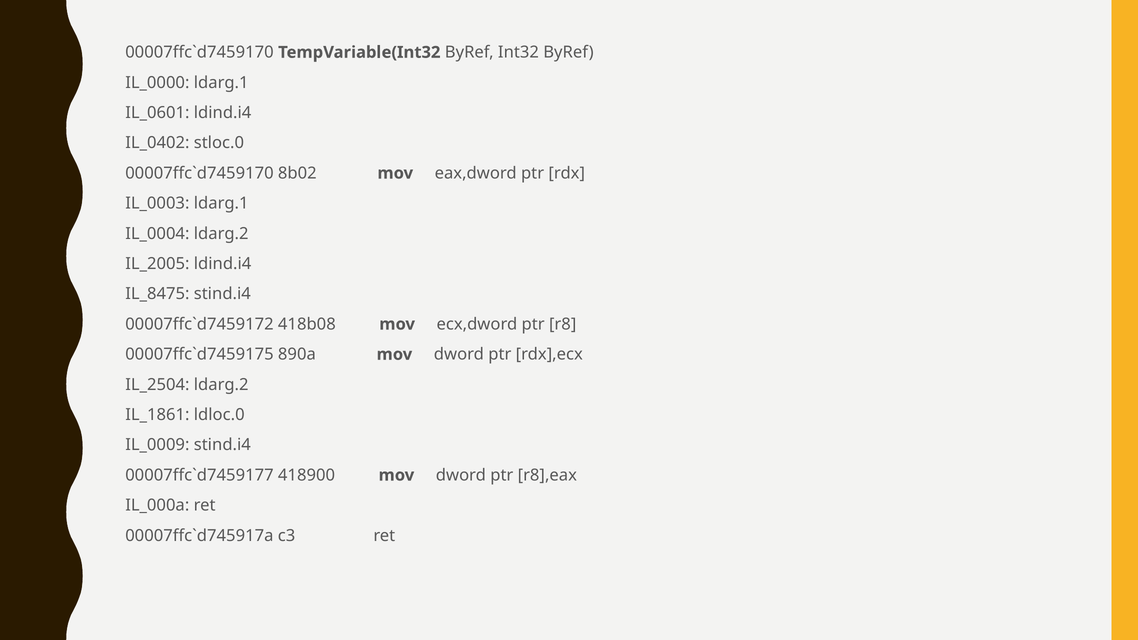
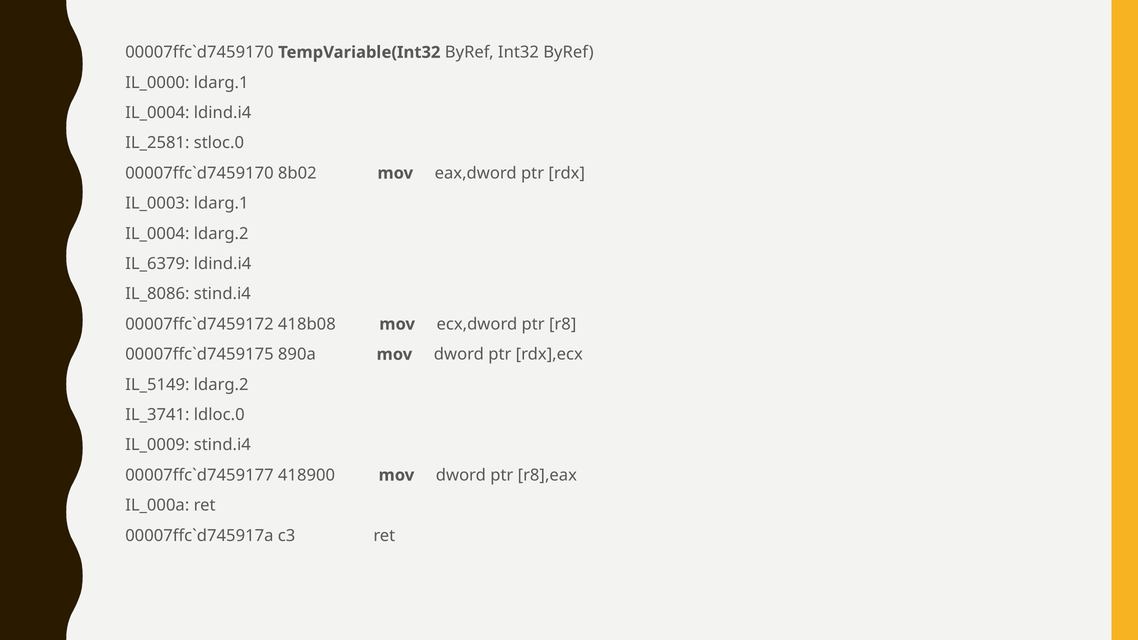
IL_0601 at (157, 113): IL_0601 -> IL_0004
IL_0402: IL_0402 -> IL_2581
IL_2005: IL_2005 -> IL_6379
IL_8475: IL_8475 -> IL_8086
IL_2504: IL_2504 -> IL_5149
IL_1861: IL_1861 -> IL_3741
